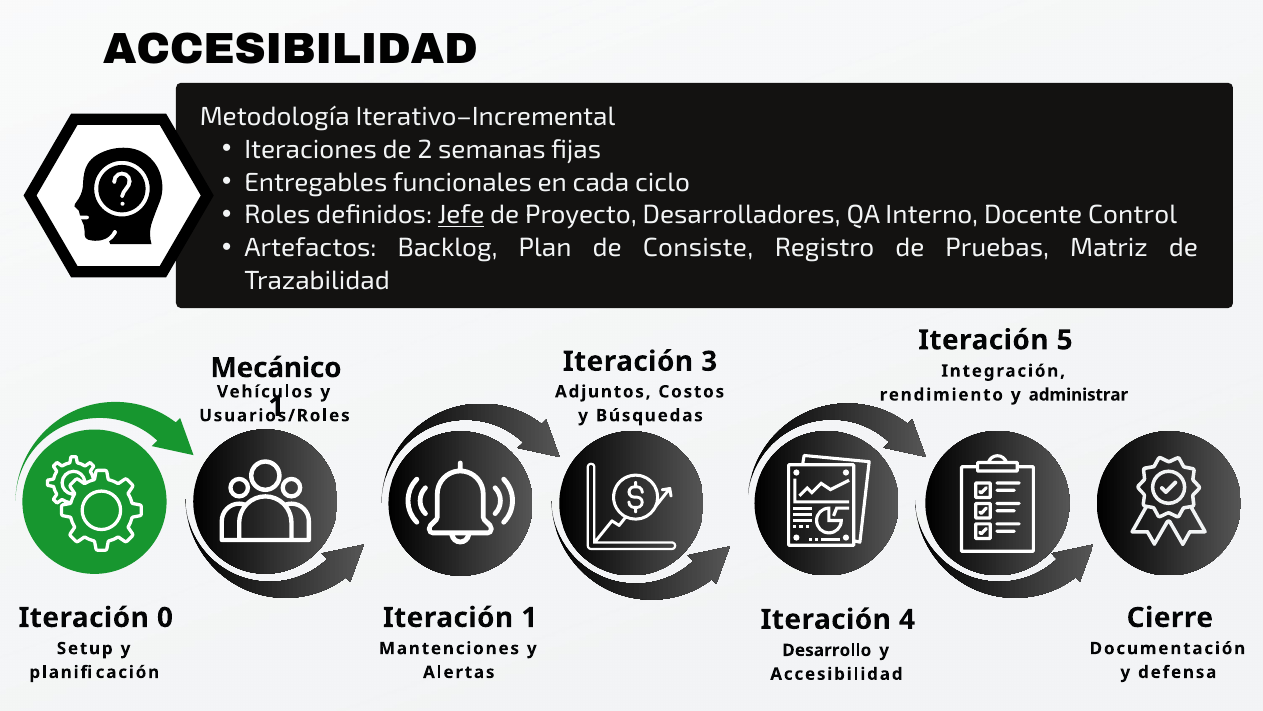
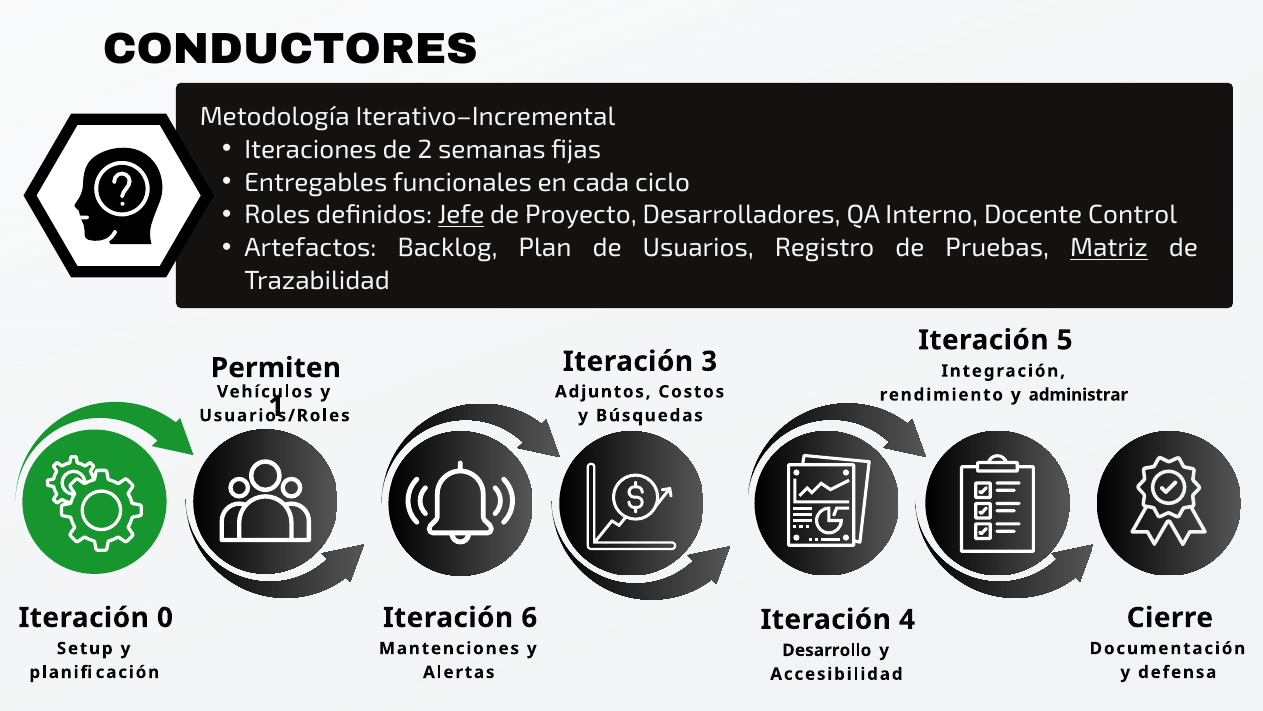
ACCESIBILIDAD at (290, 49): ACCESIBILIDAD -> CONDUCTORES
Consiste: Consiste -> Usuarios
Matriz underline: none -> present
Mecánico: Mecánico -> Permiten
Iteración 1: 1 -> 6
